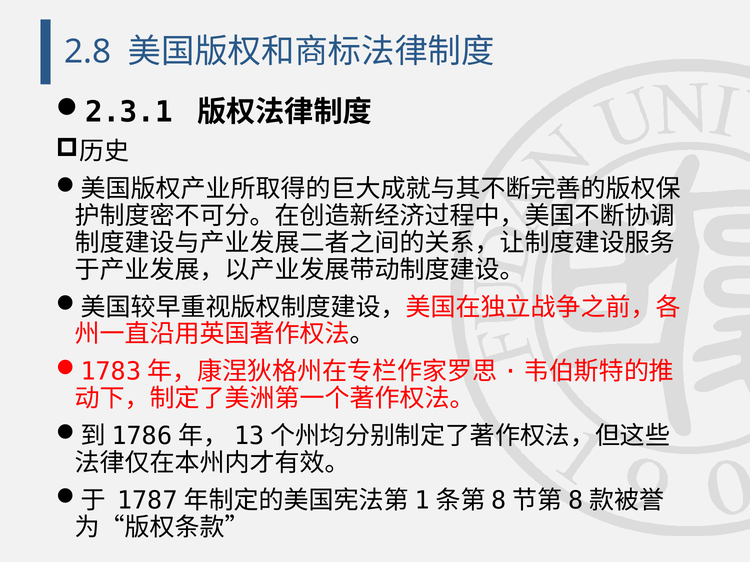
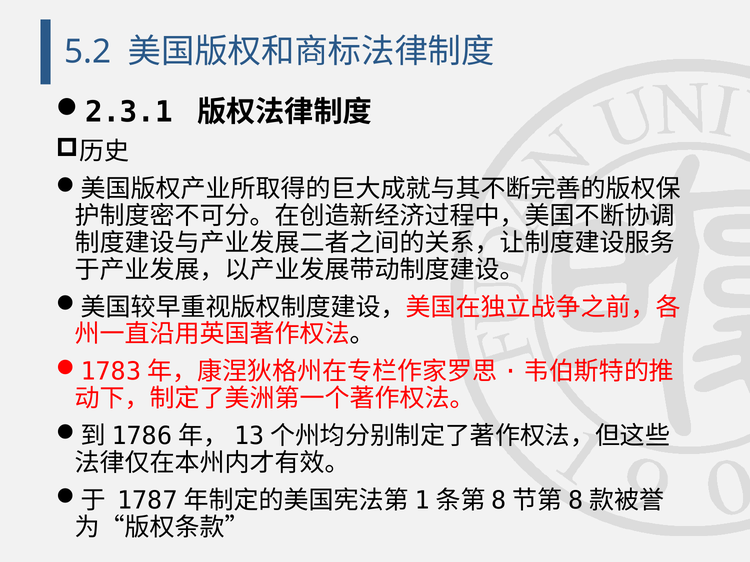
2.8: 2.8 -> 5.2
